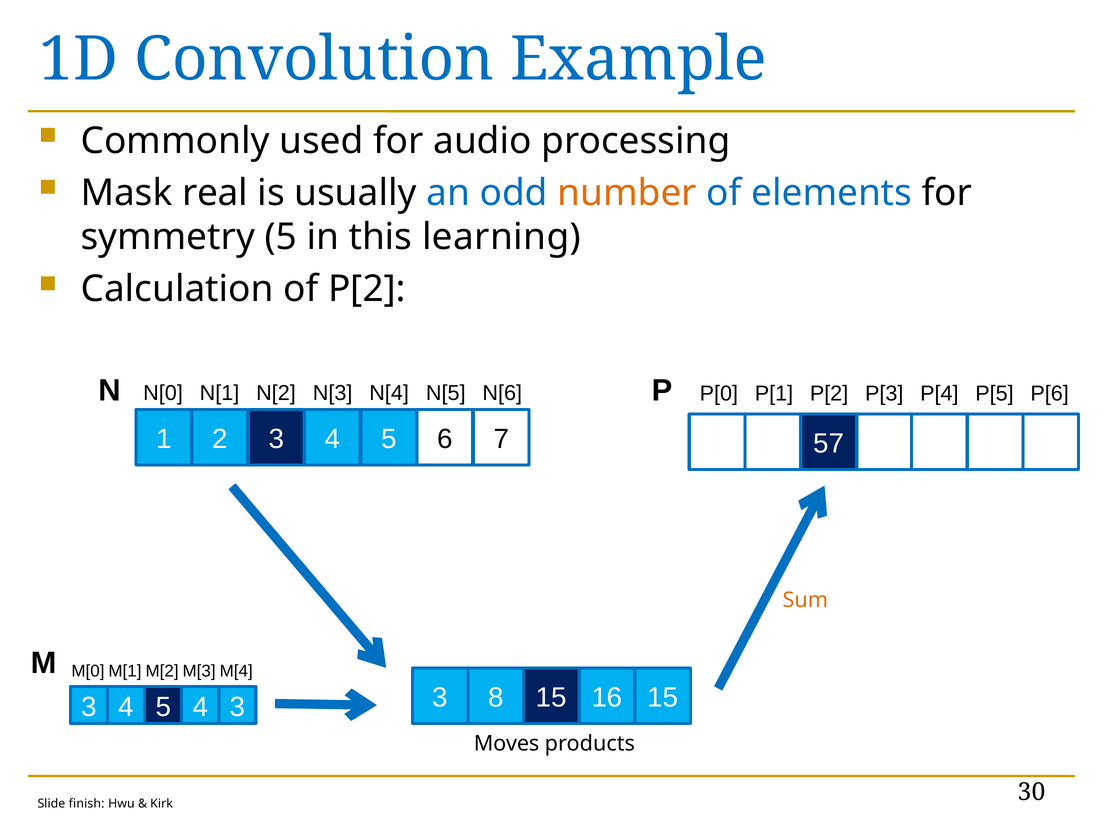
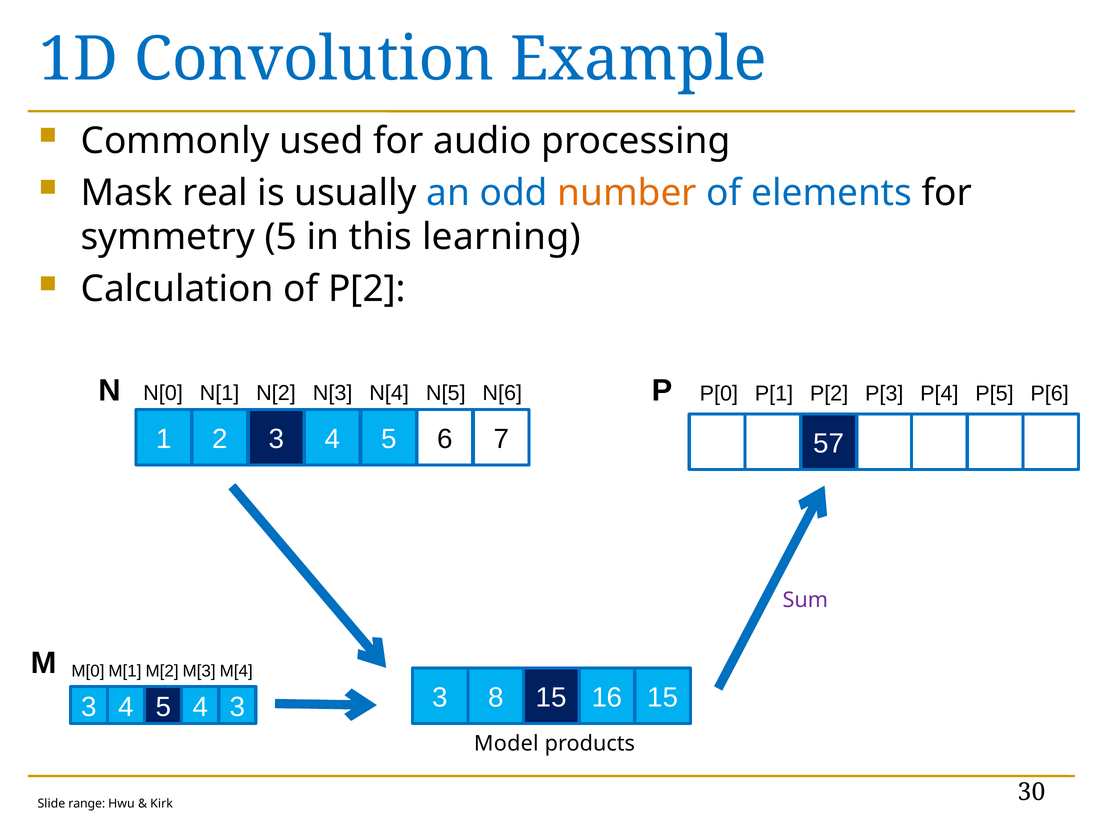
Sum colour: orange -> purple
Moves: Moves -> Model
finish: finish -> range
